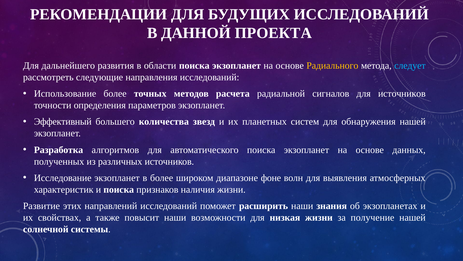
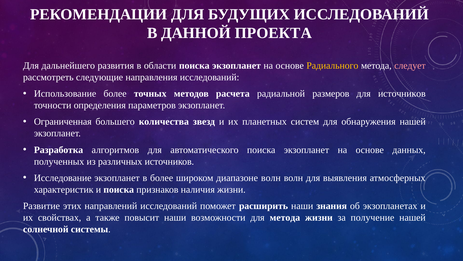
следует colour: light blue -> pink
сигналов: сигналов -> размеров
Эффективный: Эффективный -> Ограниченная
диапазоне фоне: фоне -> волн
для низкая: низкая -> метода
